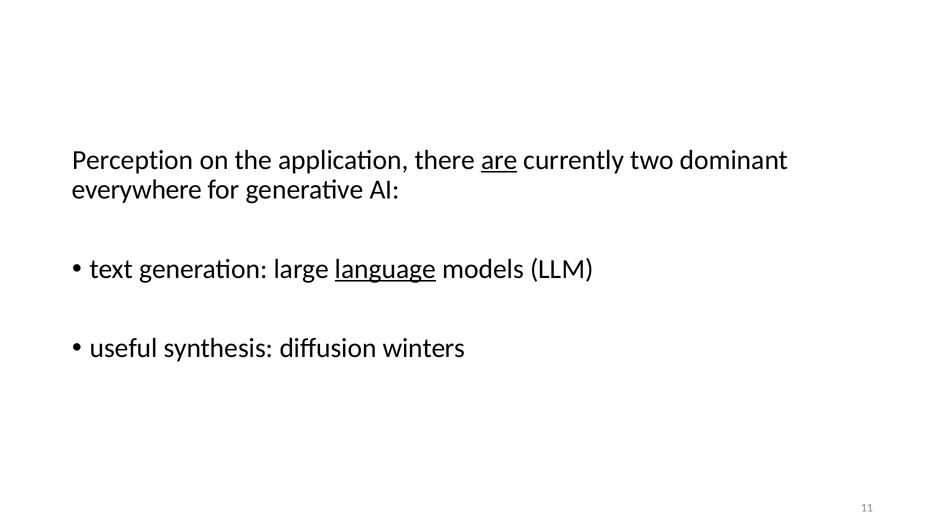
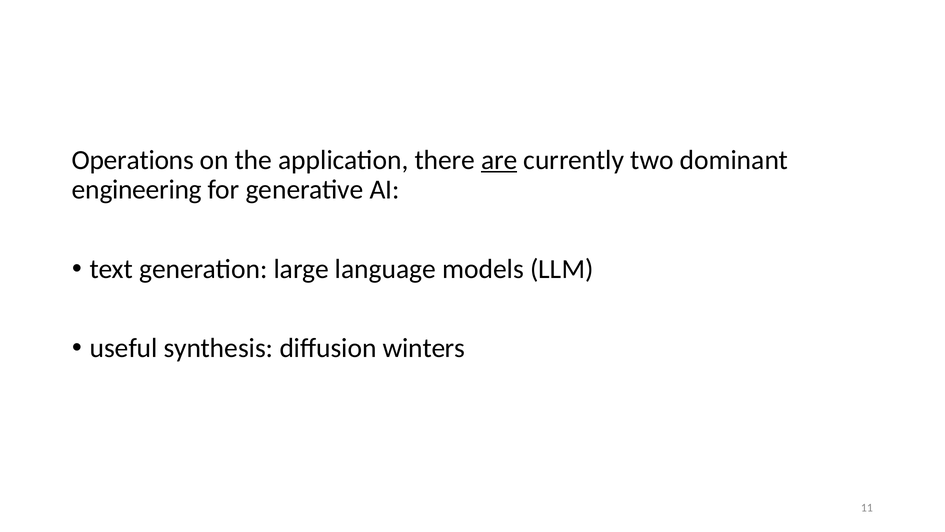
Perception: Perception -> Operations
everywhere: everywhere -> engineering
language underline: present -> none
